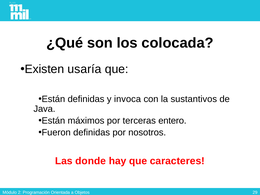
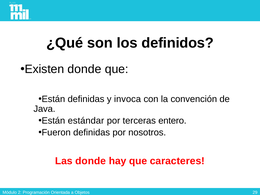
colocada: colocada -> definidos
Existen usaría: usaría -> donde
sustantivos: sustantivos -> convención
máximos: máximos -> estándar
